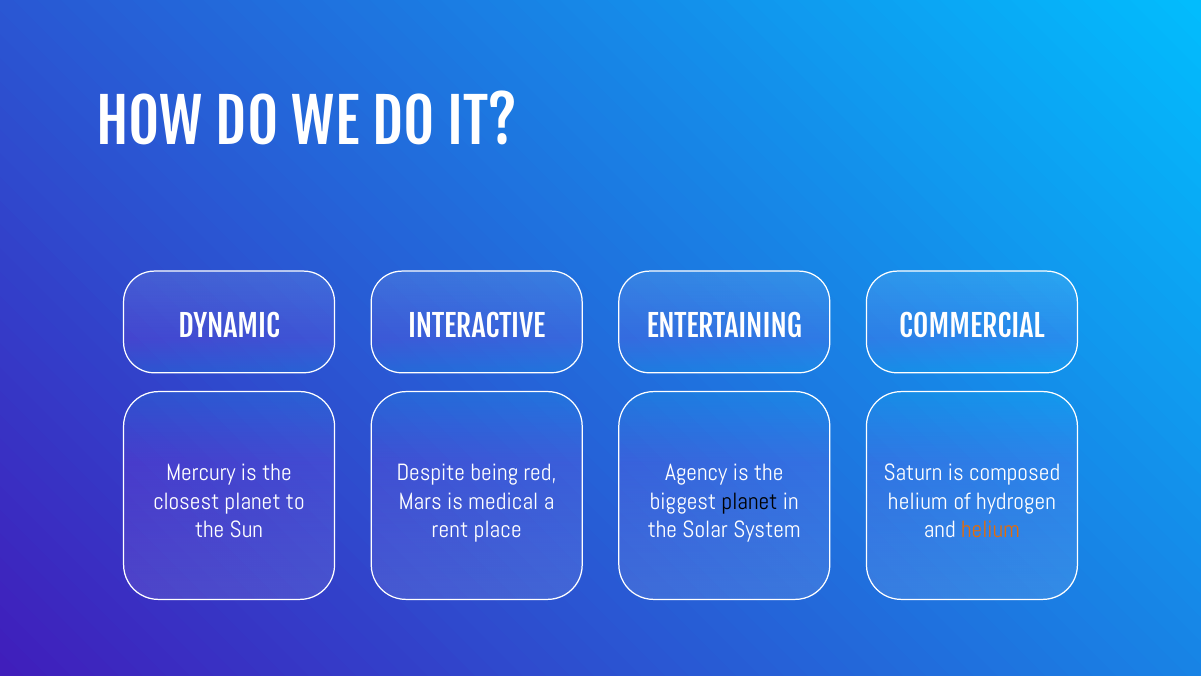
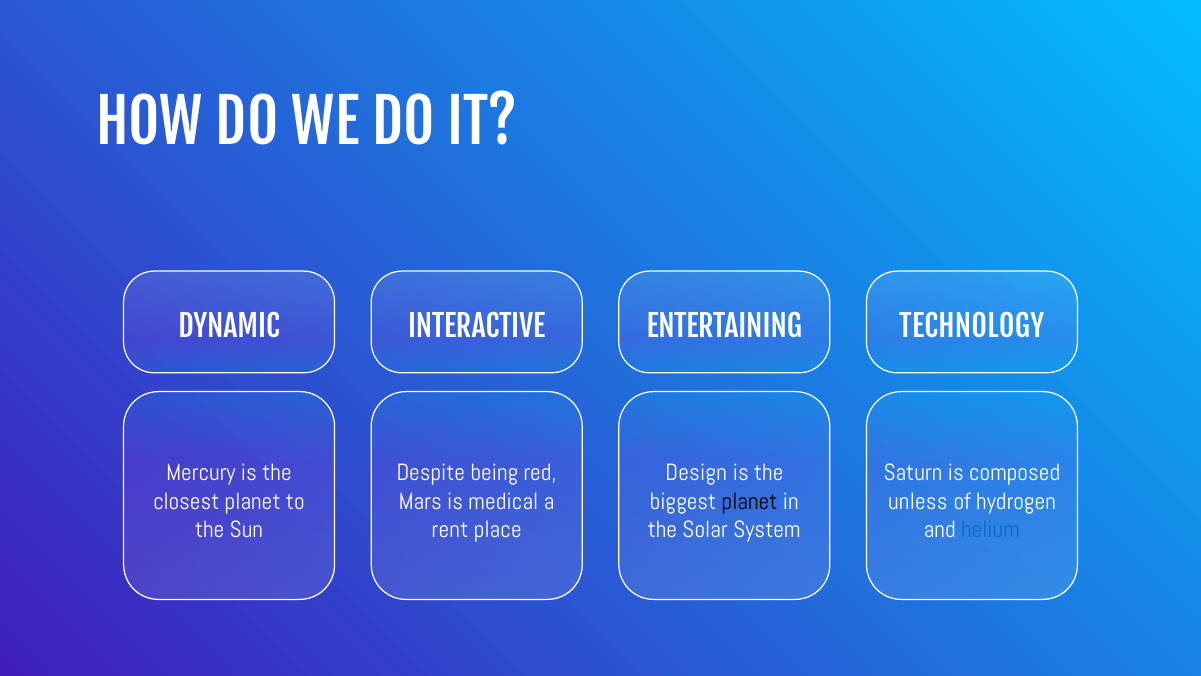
COMMERCIAL: COMMERCIAL -> TECHNOLOGY
Agency: Agency -> Design
helium at (918, 501): helium -> unless
helium at (990, 529) colour: orange -> blue
